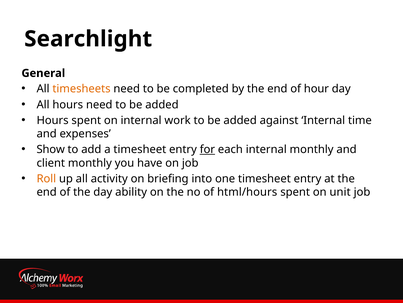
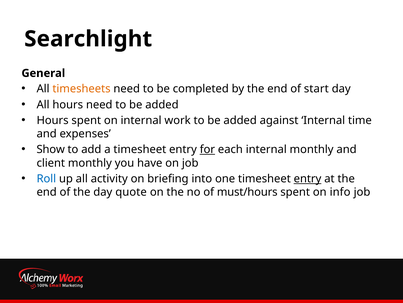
hour: hour -> start
Roll colour: orange -> blue
entry at (308, 178) underline: none -> present
ability: ability -> quote
html/hours: html/hours -> must/hours
unit: unit -> info
